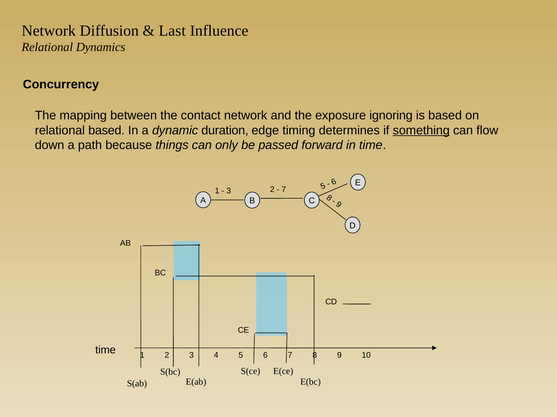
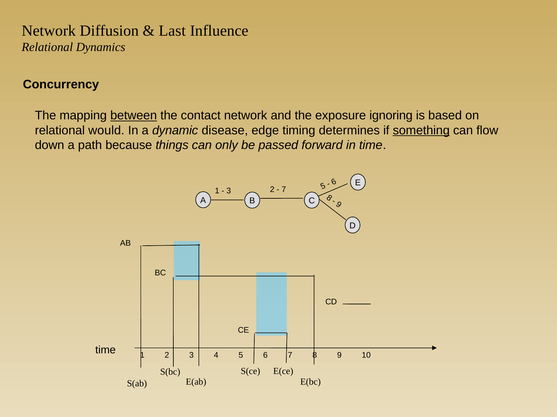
between underline: none -> present
relational based: based -> would
duration: duration -> disease
